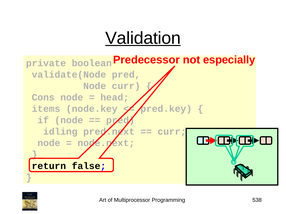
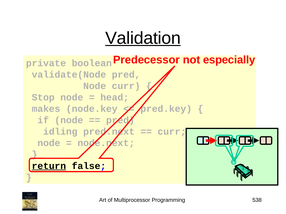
Cons: Cons -> Stop
items: items -> makes
return underline: none -> present
